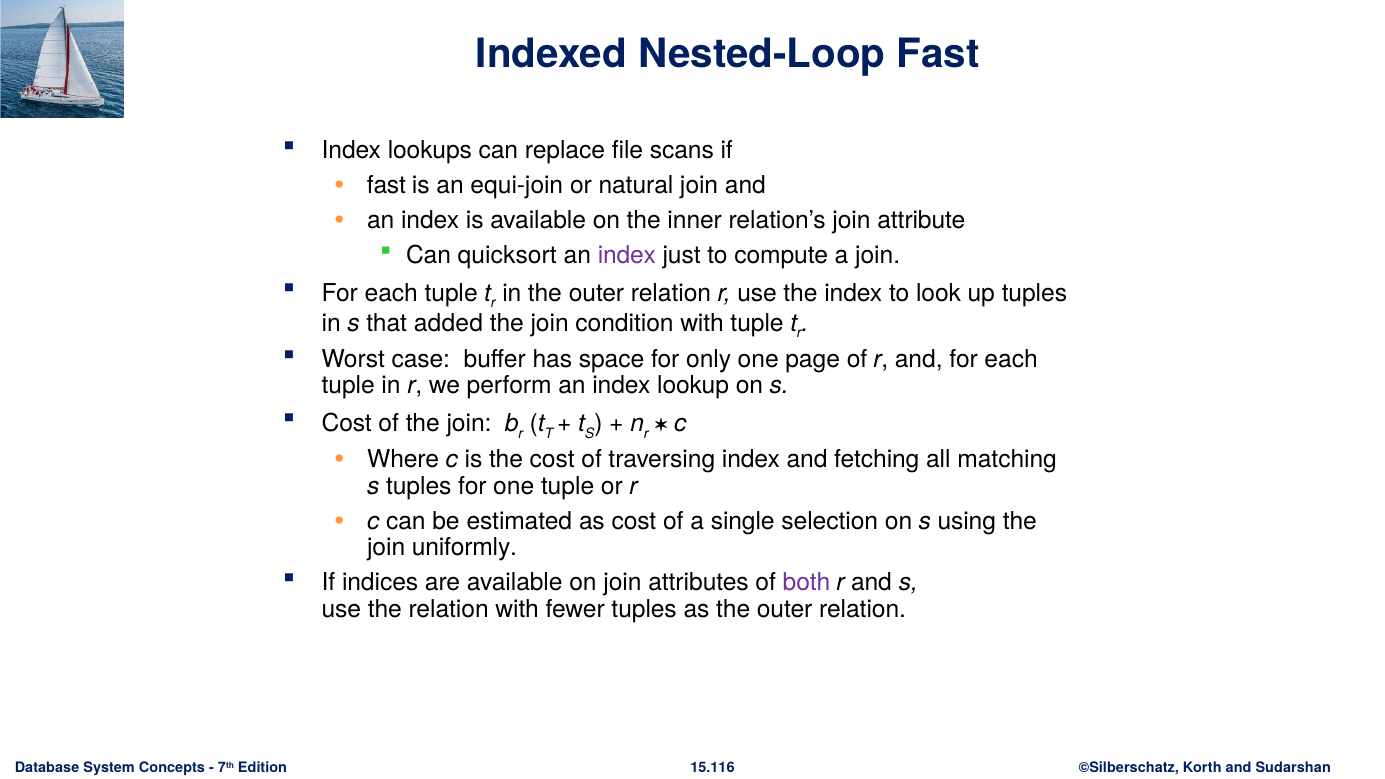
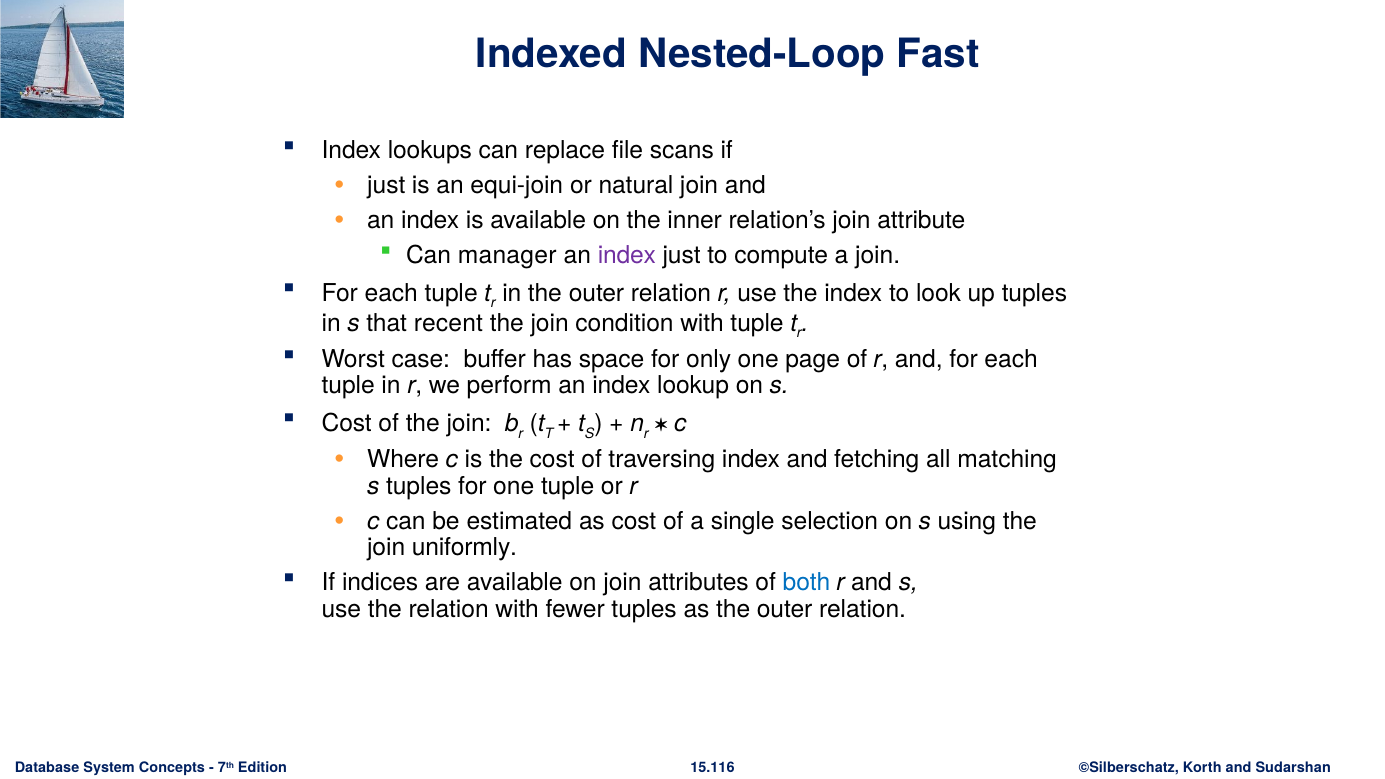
fast at (386, 185): fast -> just
quicksort: quicksort -> manager
added: added -> recent
both colour: purple -> blue
